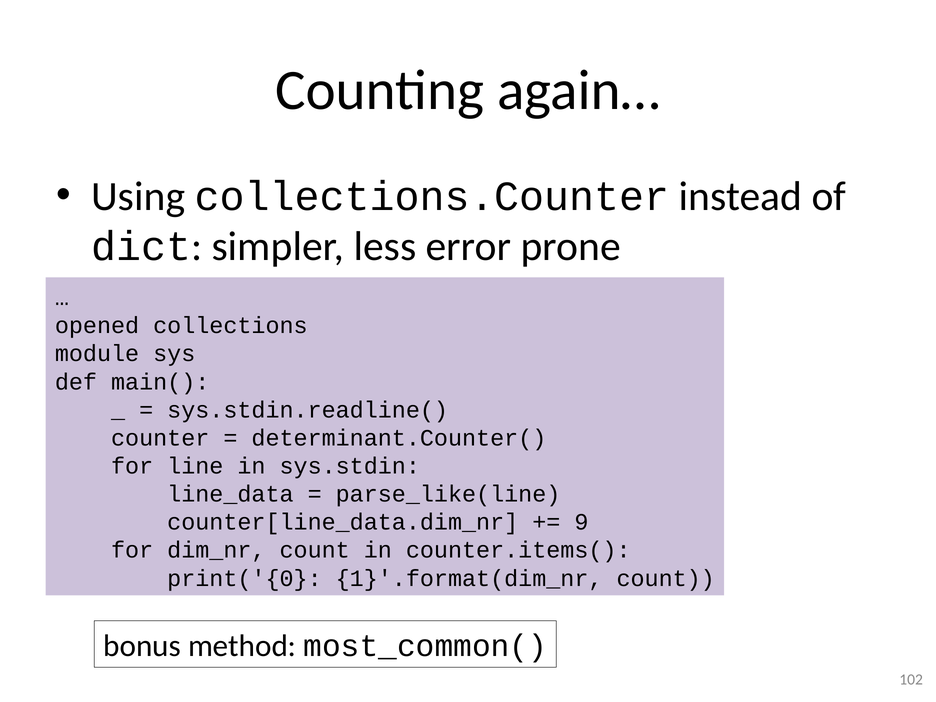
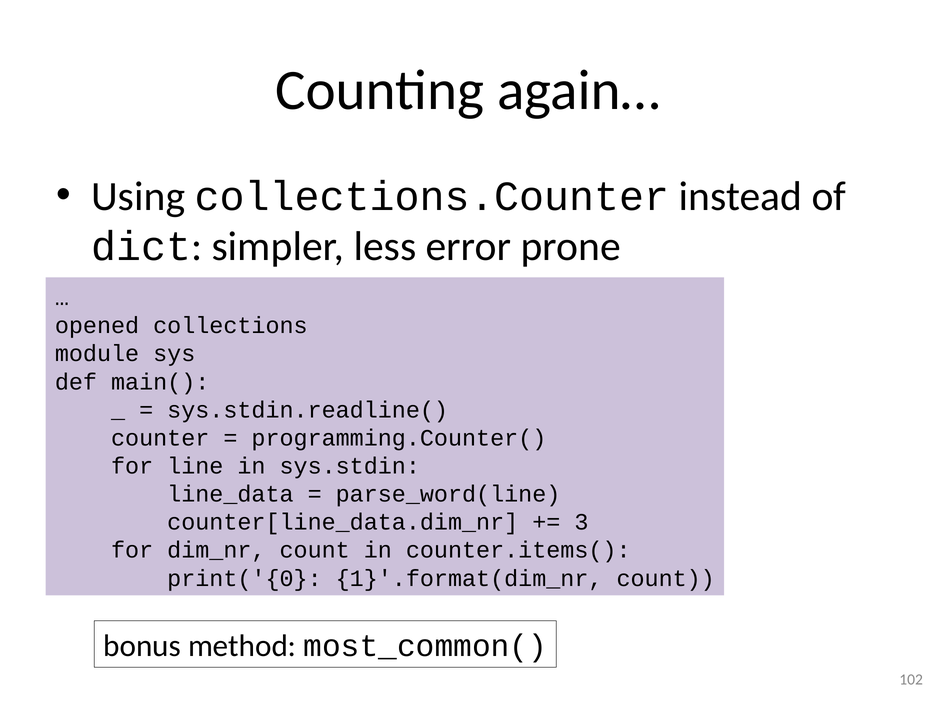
determinant.Counter(: determinant.Counter( -> programming.Counter(
parse_like(line: parse_like(line -> parse_word(line
9: 9 -> 3
